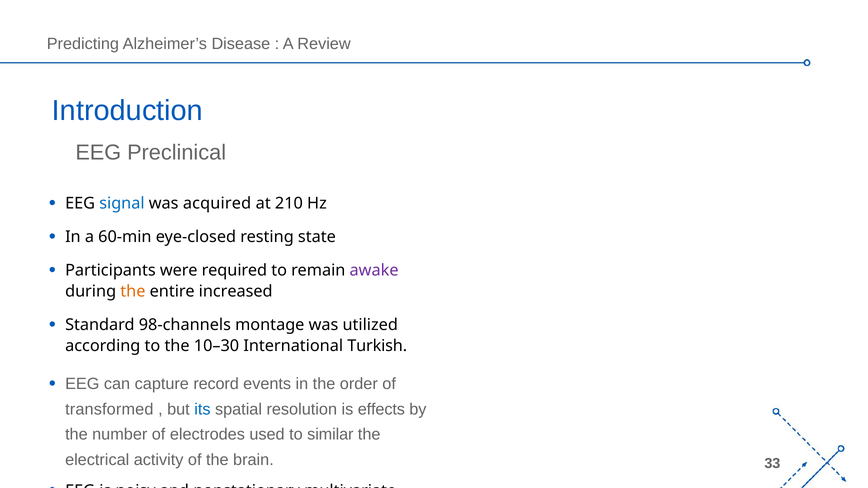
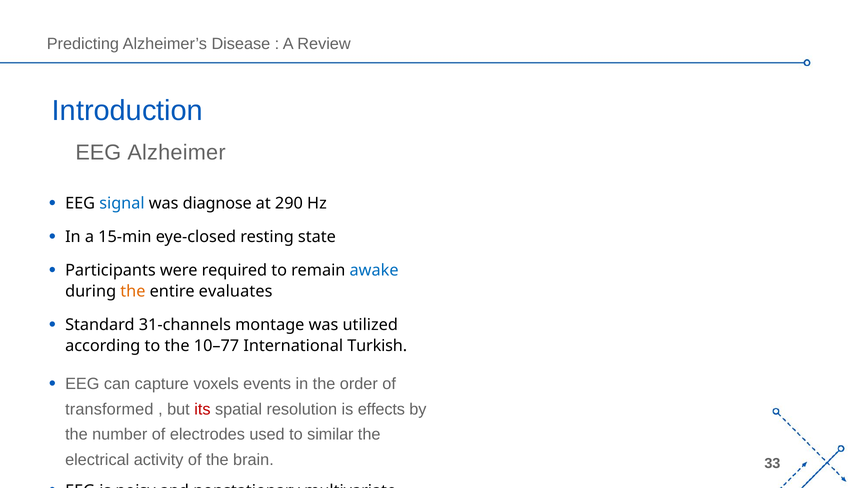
Preclinical: Preclinical -> Alzheimer
acquired: acquired -> diagnose
210: 210 -> 290
60-min: 60-min -> 15-min
awake colour: purple -> blue
increased: increased -> evaluates
98-channels: 98-channels -> 31-channels
10–30: 10–30 -> 10–77
record: record -> voxels
its colour: blue -> red
